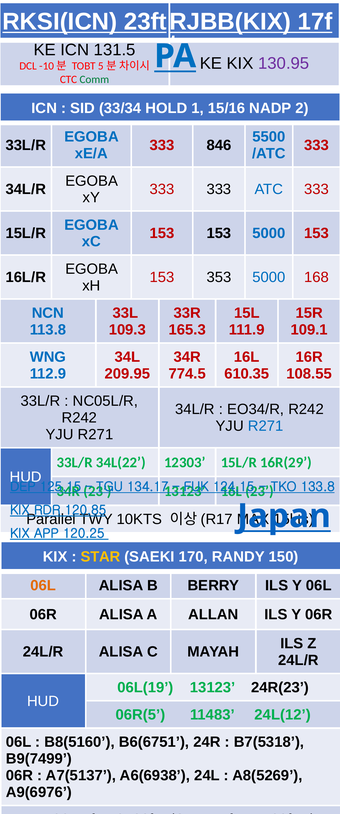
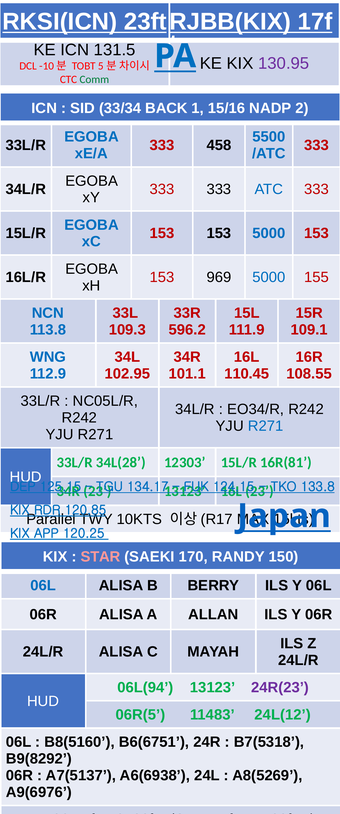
HOLD: HOLD -> BACK
846: 846 -> 458
353: 353 -> 969
168: 168 -> 155
165.3: 165.3 -> 596.2
209.95: 209.95 -> 102.95
774.5: 774.5 -> 101.1
610.35: 610.35 -> 110.45
34L(22: 34L(22 -> 34L(28
16R(29: 16R(29 -> 16R(81
STAR colour: yellow -> pink
06L at (43, 585) colour: orange -> blue
06L(19: 06L(19 -> 06L(94
24R(23 colour: black -> purple
B9(7499: B9(7499 -> B9(8292
